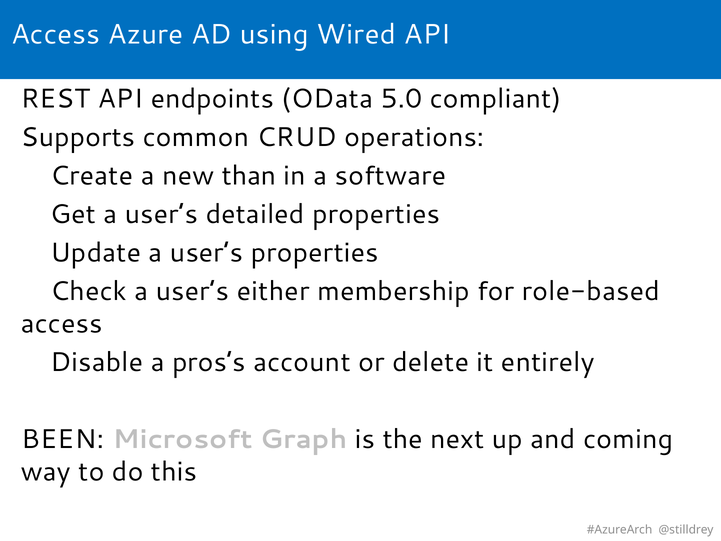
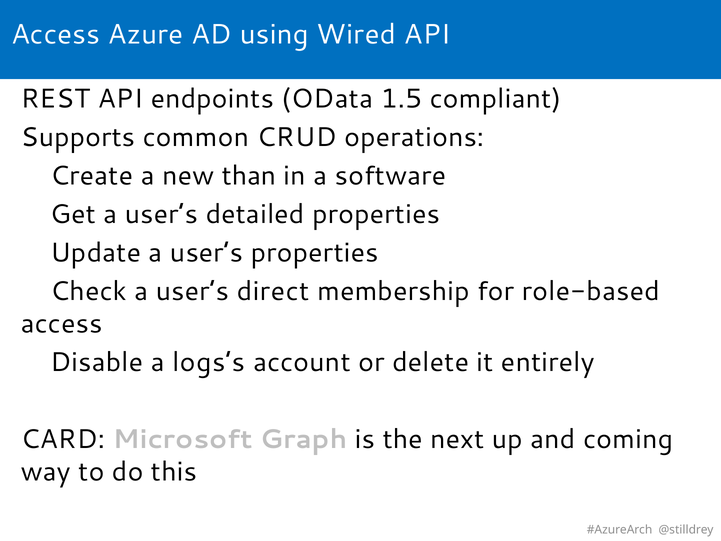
5.0: 5.0 -> 1.5
either: either -> direct
pros’s: pros’s -> logs’s
BEEN: BEEN -> CARD
